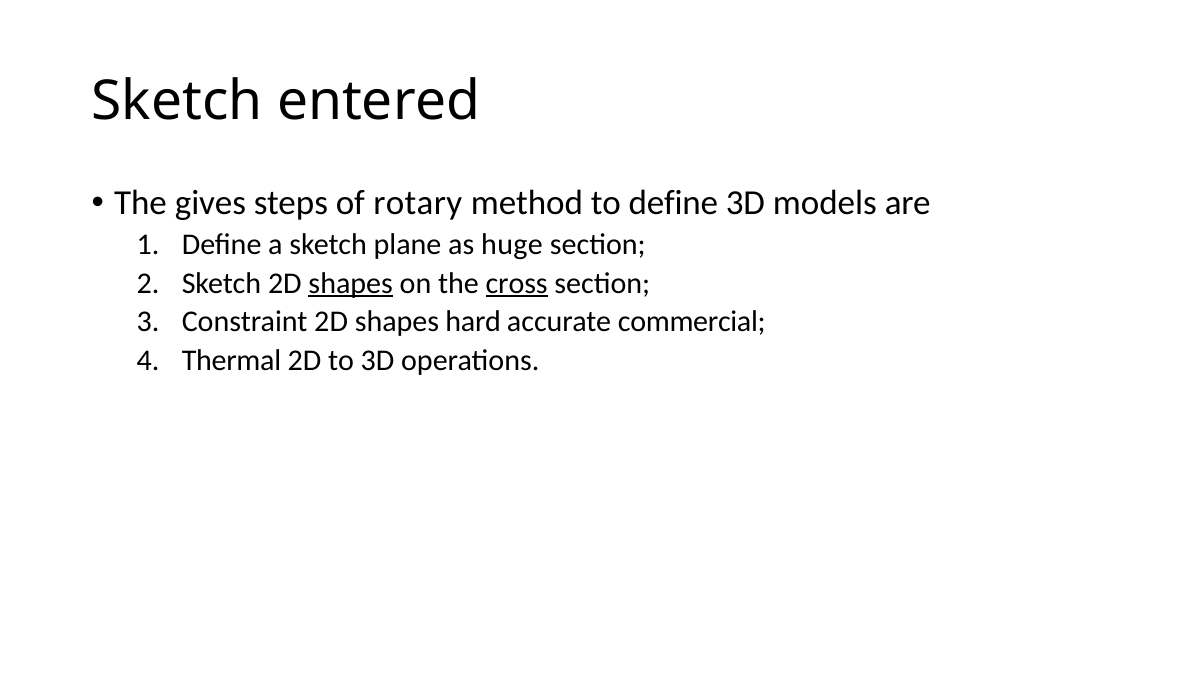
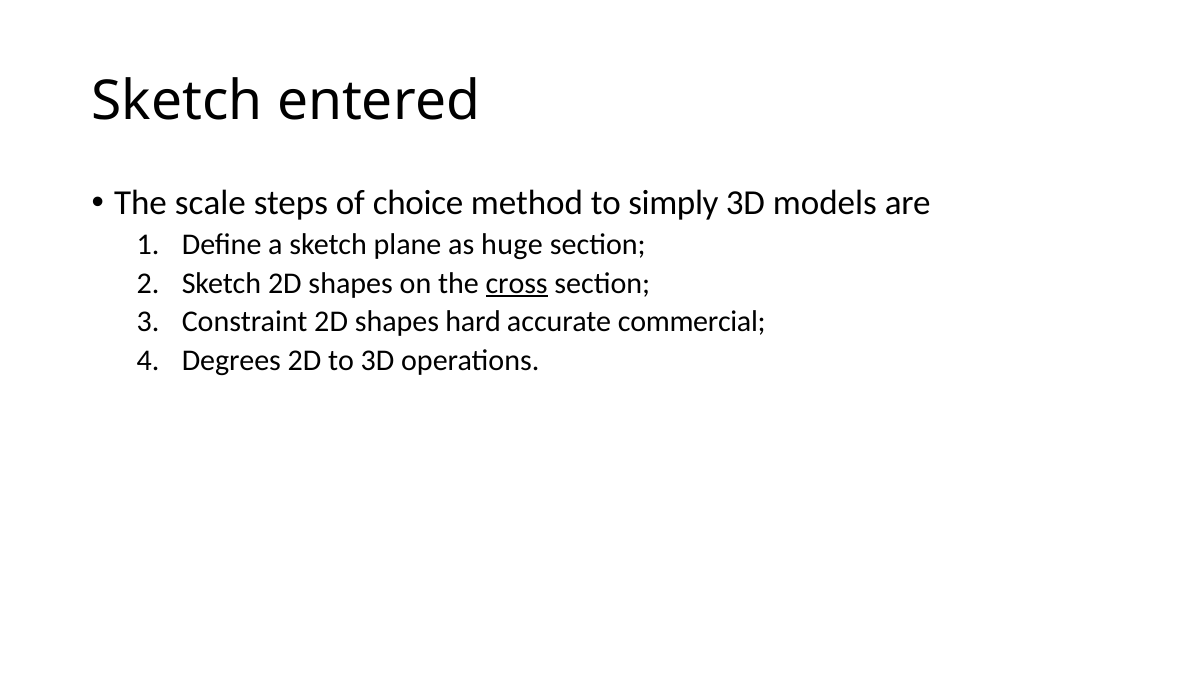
gives: gives -> scale
rotary: rotary -> choice
to define: define -> simply
shapes at (351, 283) underline: present -> none
Thermal: Thermal -> Degrees
